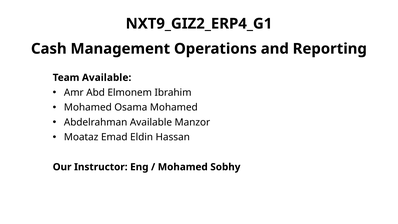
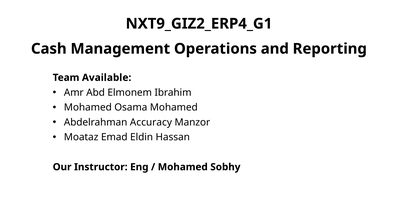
Abdelrahman Available: Available -> Accuracy
